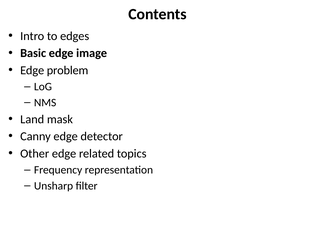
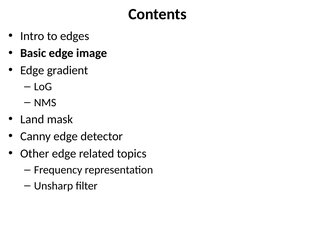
problem: problem -> gradient
